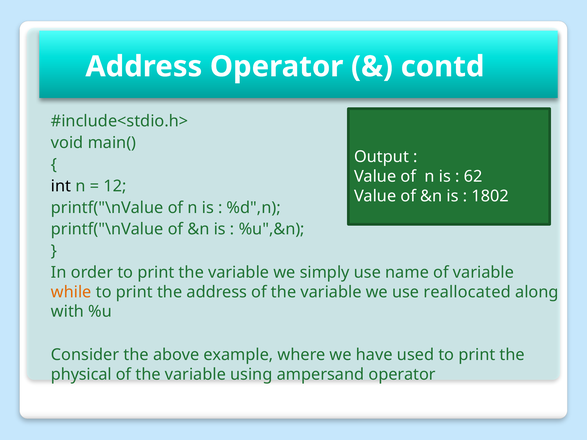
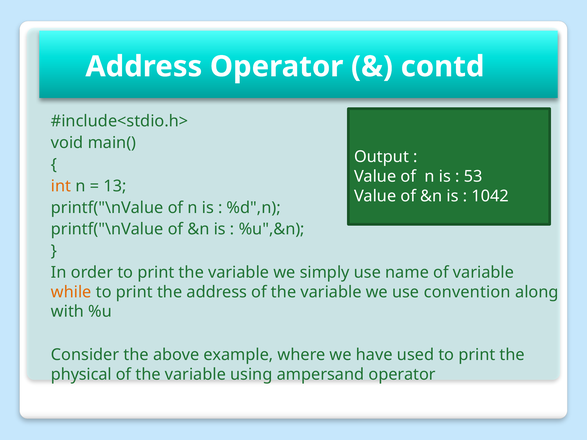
62: 62 -> 53
int colour: black -> orange
12: 12 -> 13
1802: 1802 -> 1042
reallocated: reallocated -> convention
